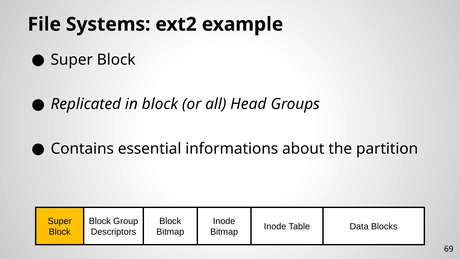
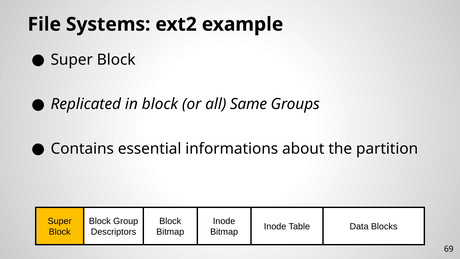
Head: Head -> Same
